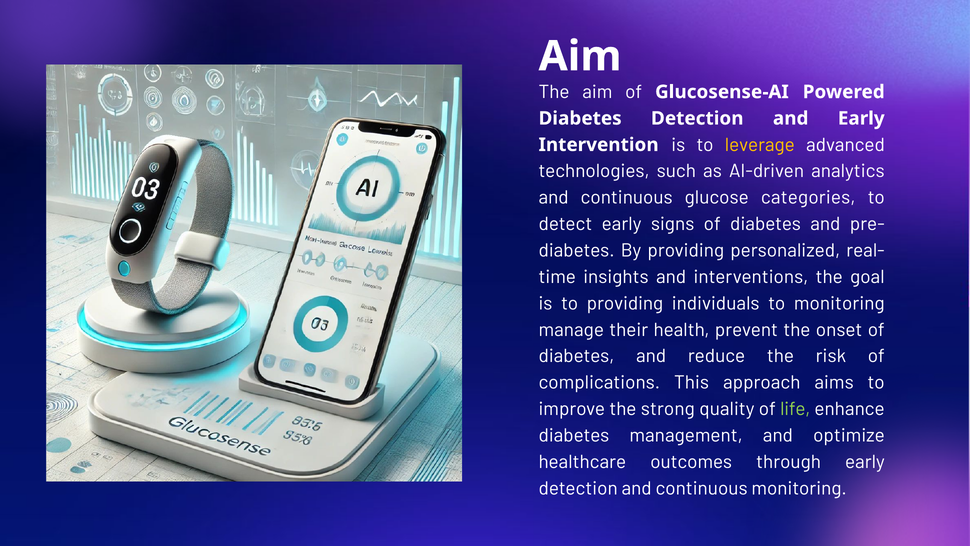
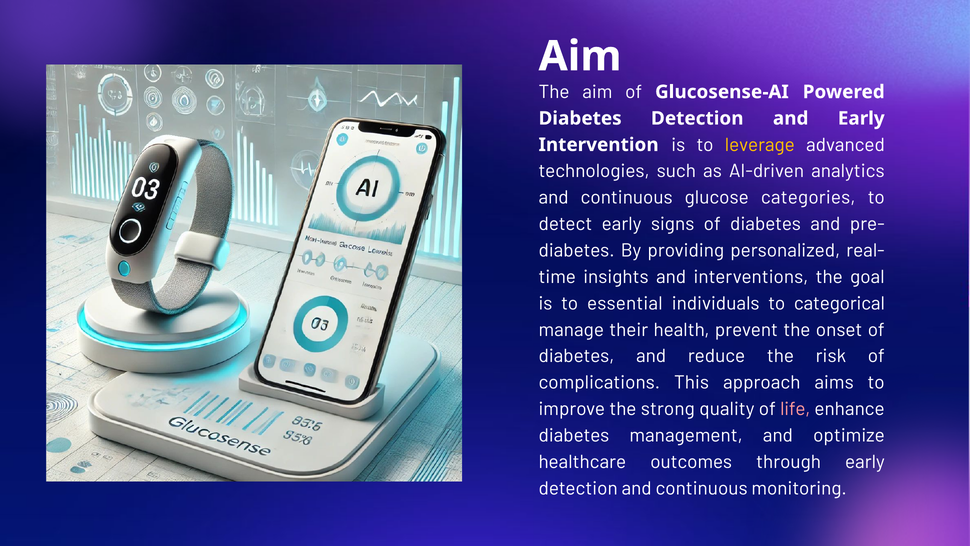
to providing: providing -> essential
to monitoring: monitoring -> categorical
life colour: light green -> pink
